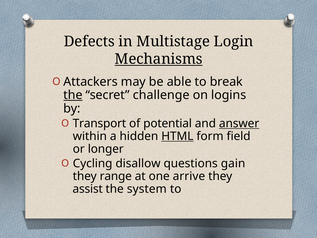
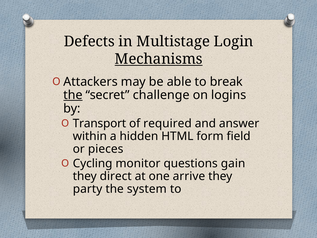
potential: potential -> required
answer underline: present -> none
HTML underline: present -> none
longer: longer -> pieces
disallow: disallow -> monitor
range: range -> direct
assist: assist -> party
